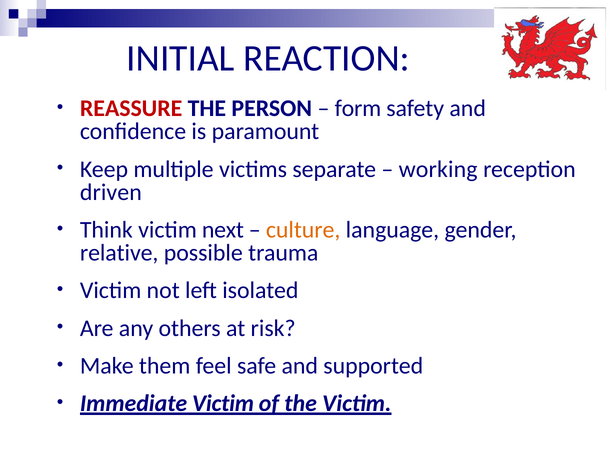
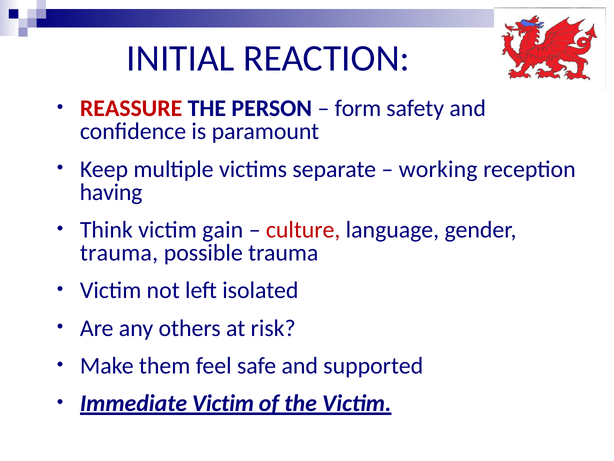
driven: driven -> having
next: next -> gain
culture colour: orange -> red
relative at (119, 252): relative -> trauma
